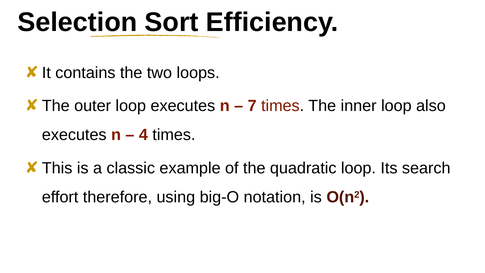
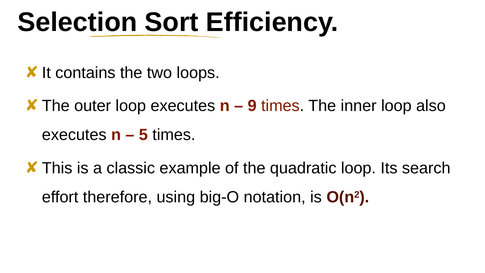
7: 7 -> 9
4: 4 -> 5
